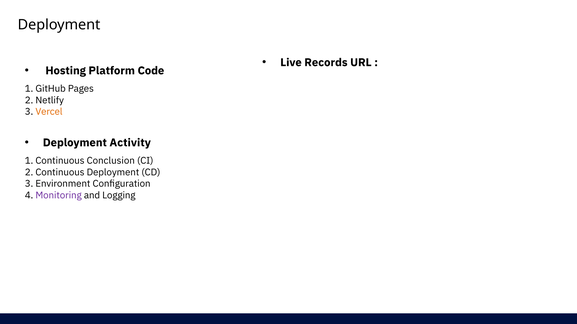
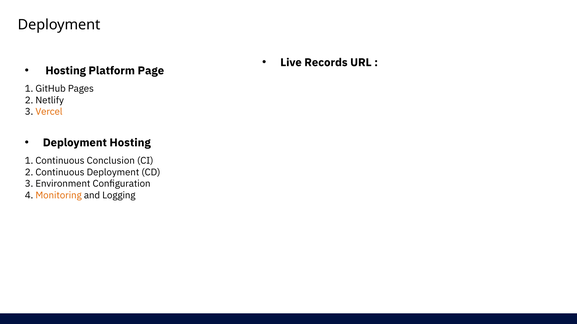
Code: Code -> Page
Deployment Activity: Activity -> Hosting
Monitoring colour: purple -> orange
